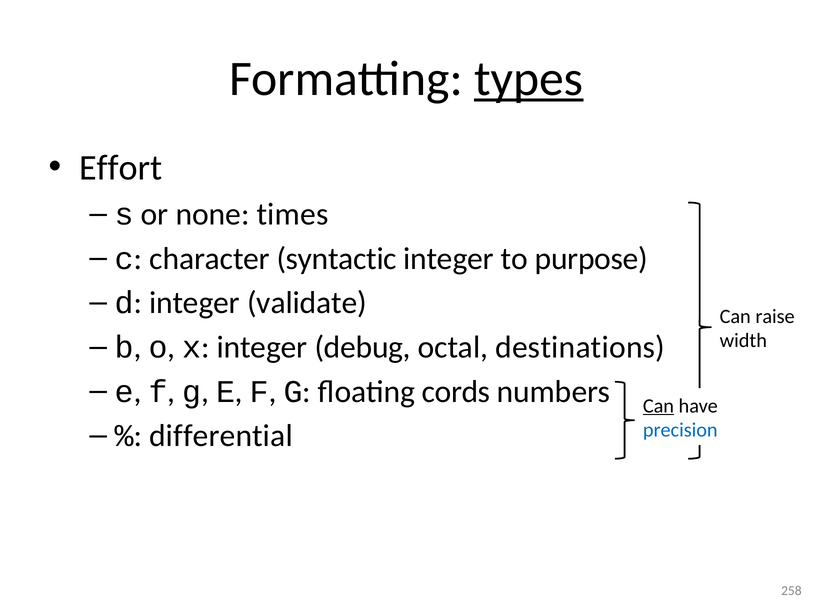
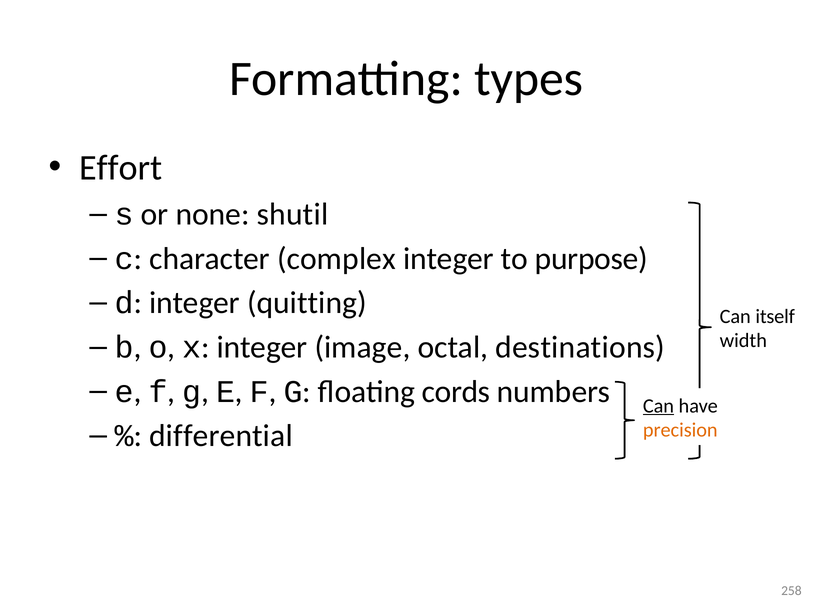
types underline: present -> none
times: times -> shutil
syntactic: syntactic -> complex
validate: validate -> quitting
raise: raise -> itself
debug: debug -> image
precision colour: blue -> orange
